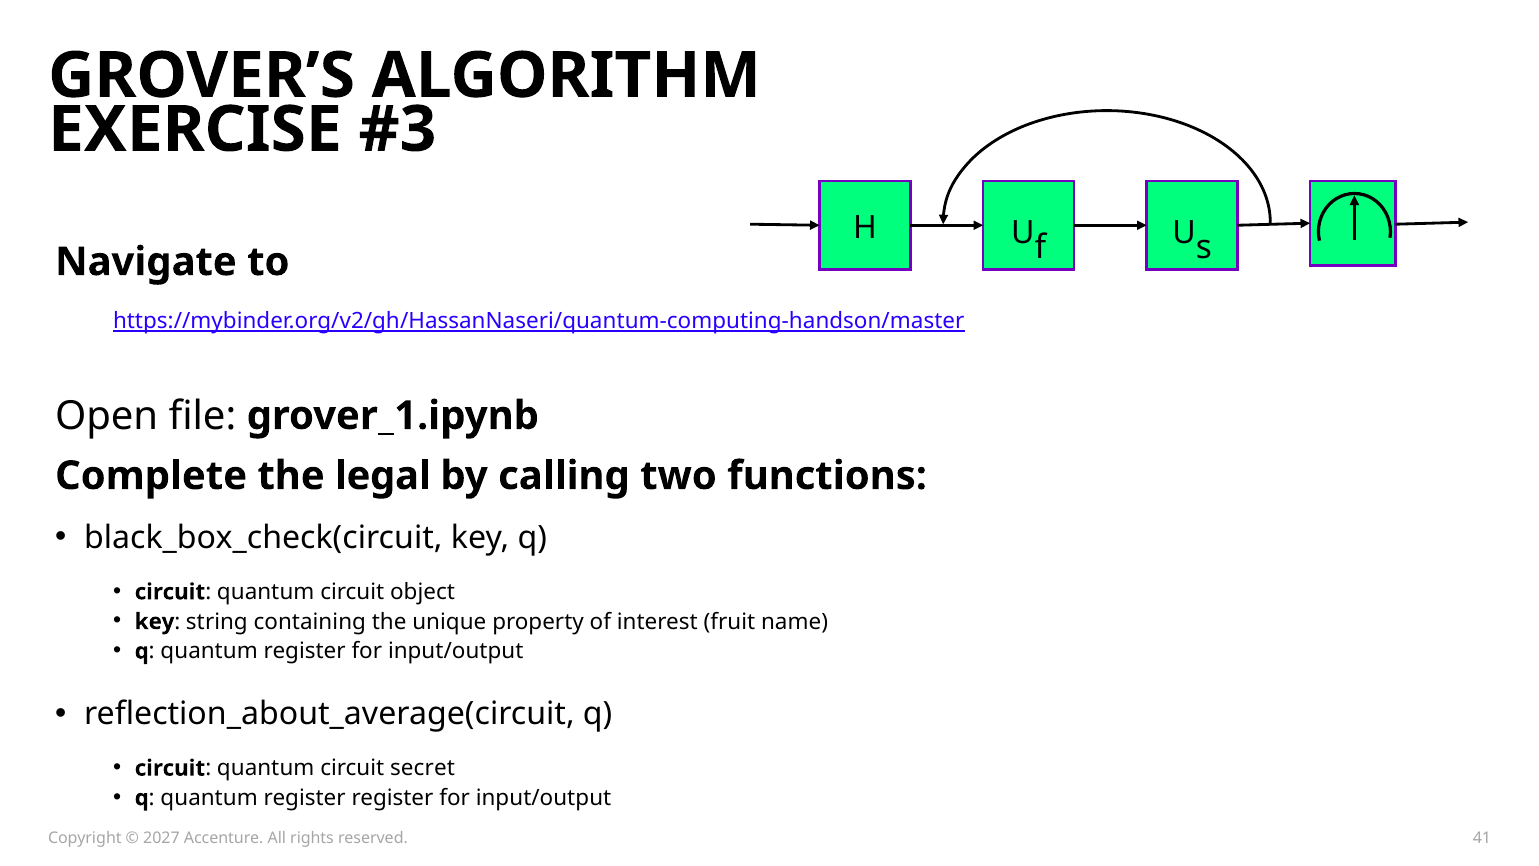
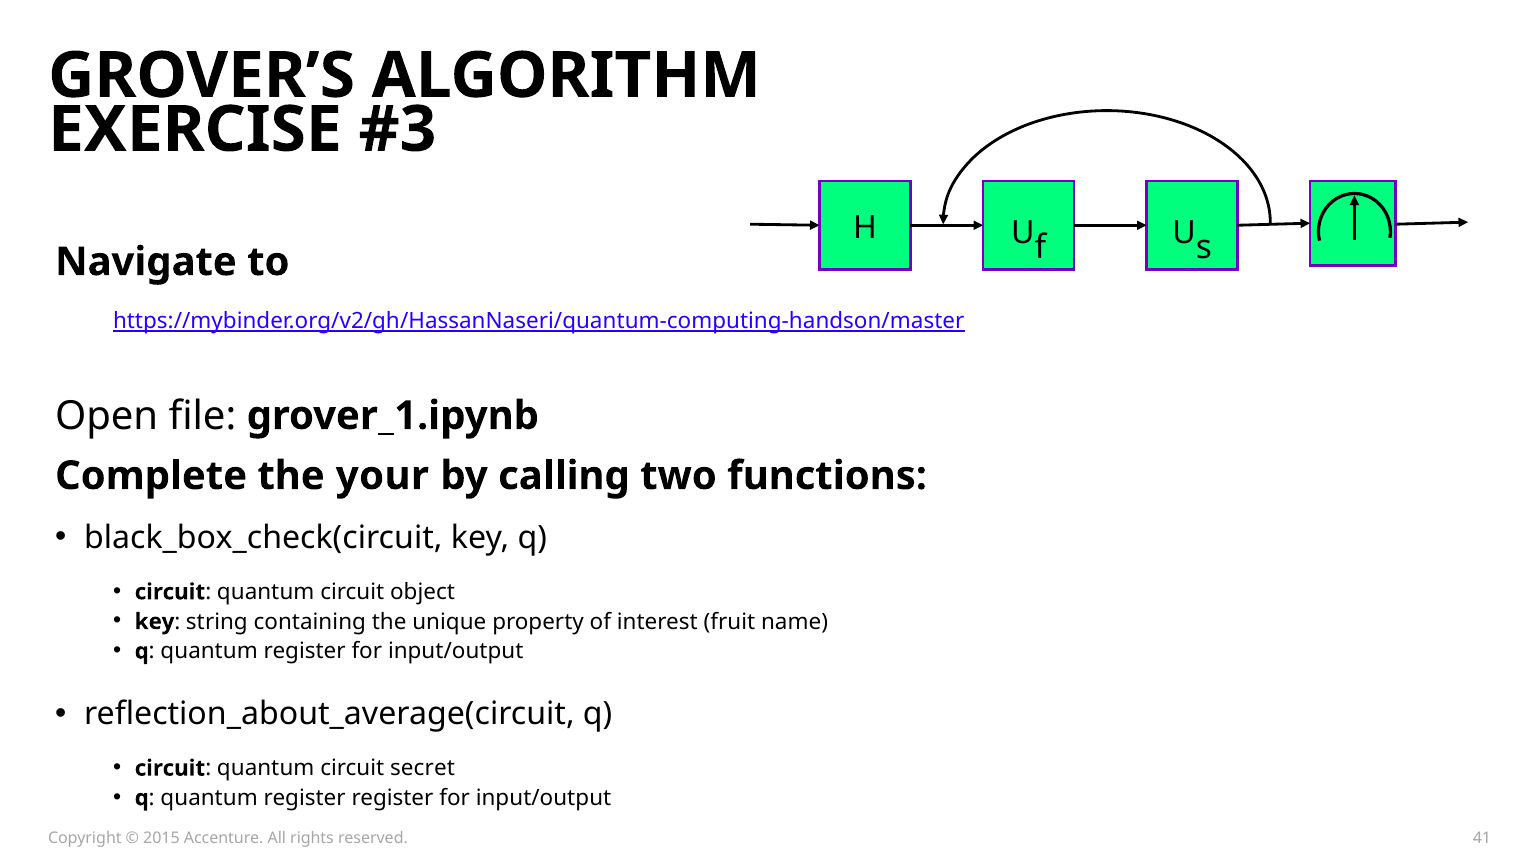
legal: legal -> your
2027: 2027 -> 2015
